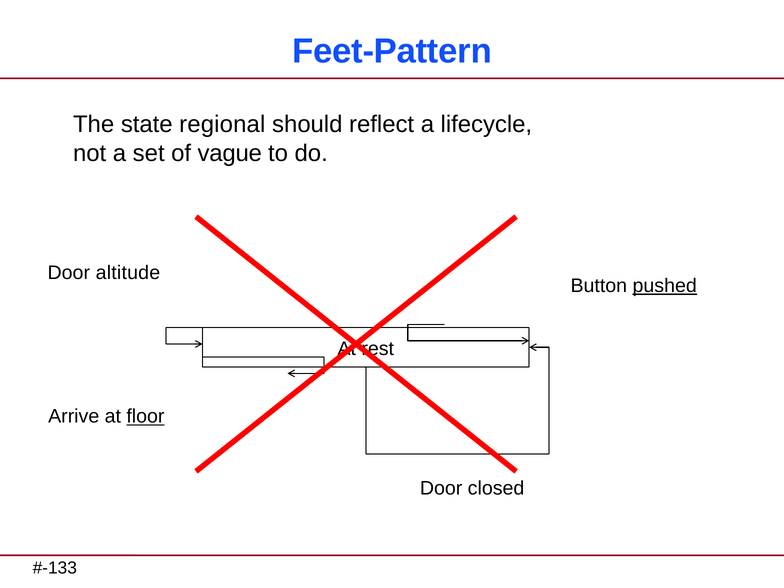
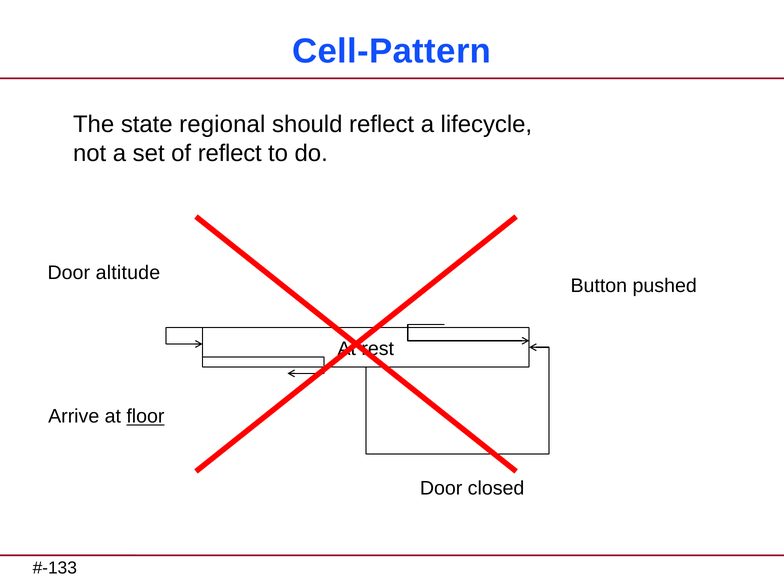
Feet-Pattern: Feet-Pattern -> Cell-Pattern
of vague: vague -> reflect
pushed underline: present -> none
